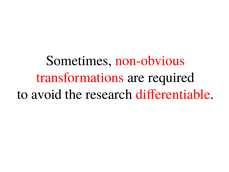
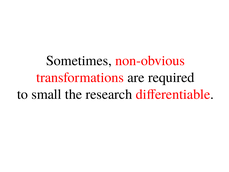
avoid: avoid -> small
